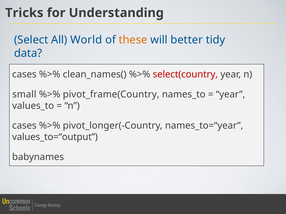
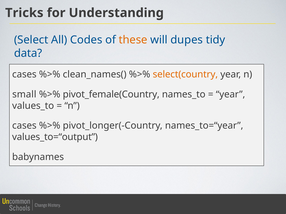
World: World -> Codes
better: better -> dupes
select(country colour: red -> orange
pivot_frame(Country: pivot_frame(Country -> pivot_female(Country
